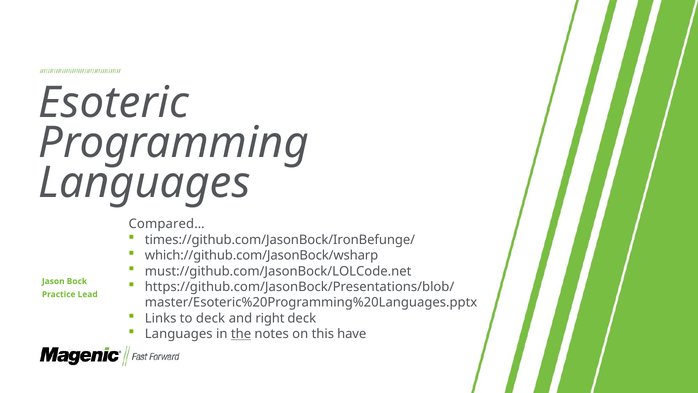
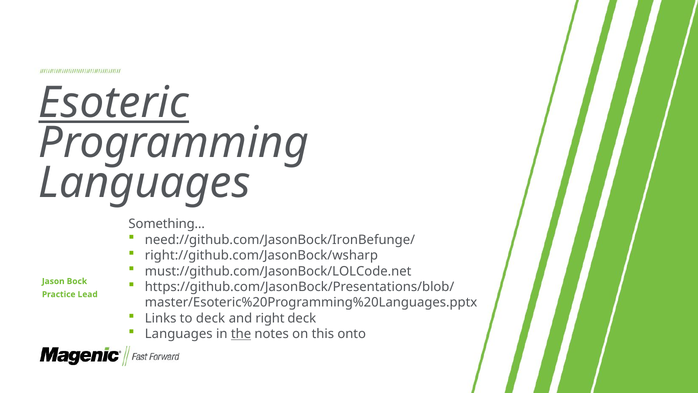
Esoteric underline: none -> present
Compared…: Compared… -> Something…
times://github.com/JasonBock/IronBefunge/: times://github.com/JasonBock/IronBefunge/ -> need://github.com/JasonBock/IronBefunge/
which://github.com/JasonBock/wsharp: which://github.com/JasonBock/wsharp -> right://github.com/JasonBock/wsharp
have: have -> onto
